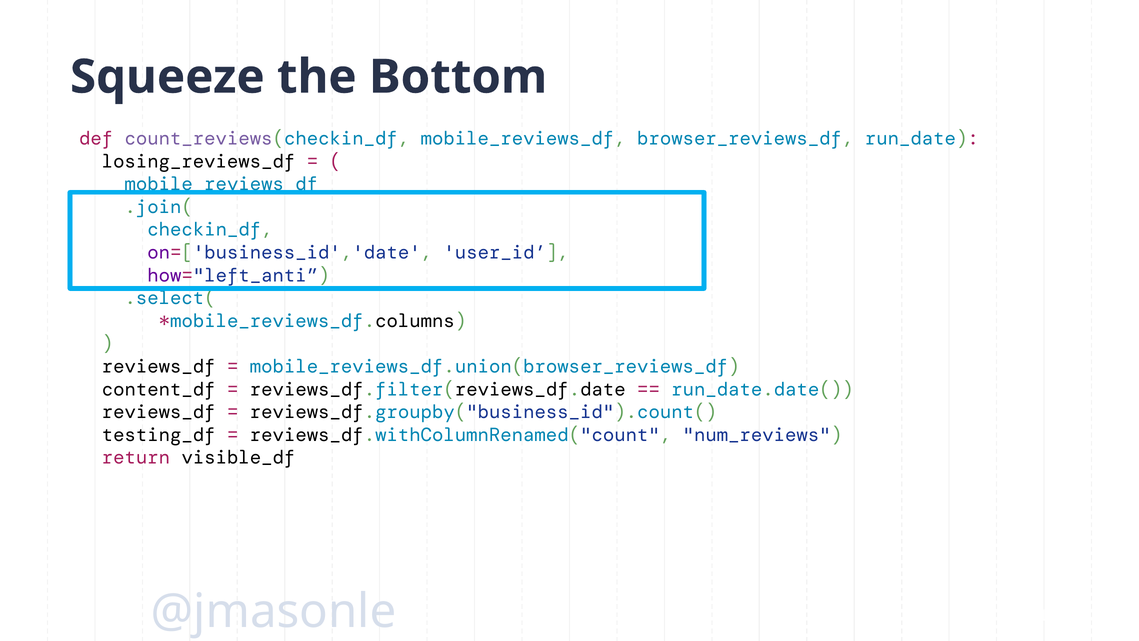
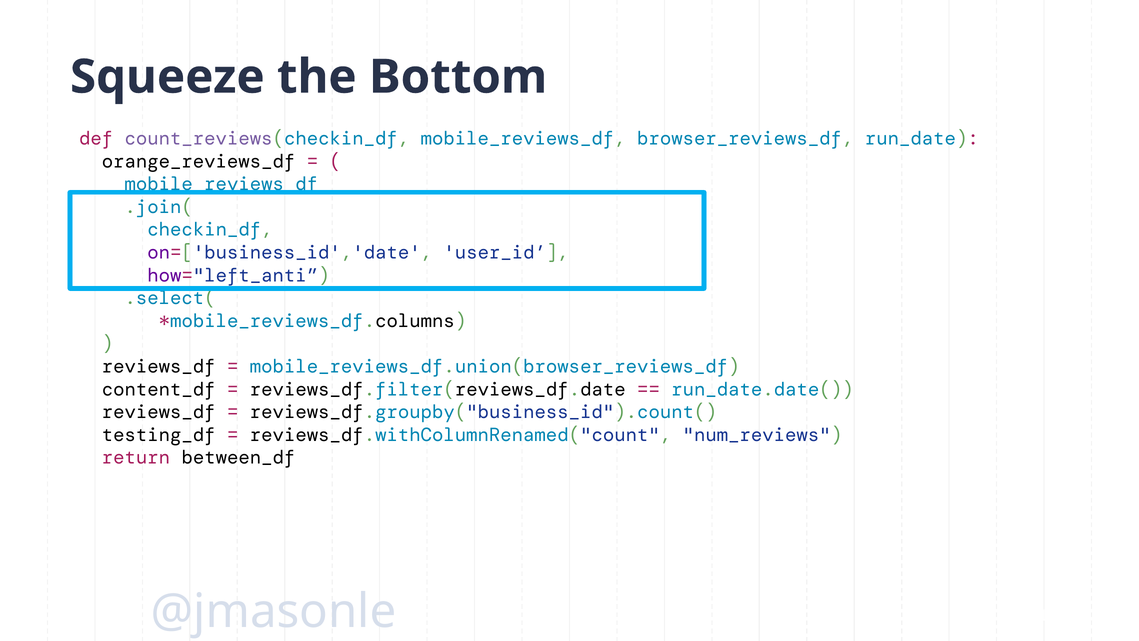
losing_reviews_df: losing_reviews_df -> orange_reviews_df
visible_df: visible_df -> between_df
